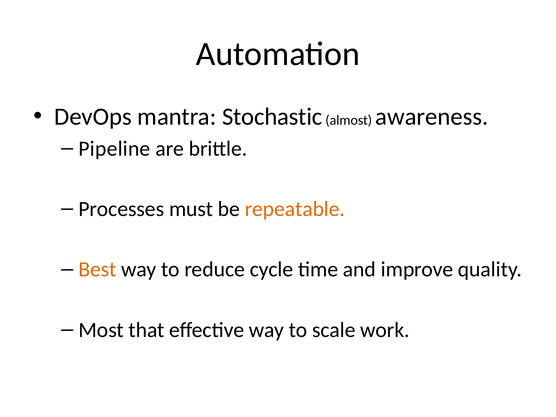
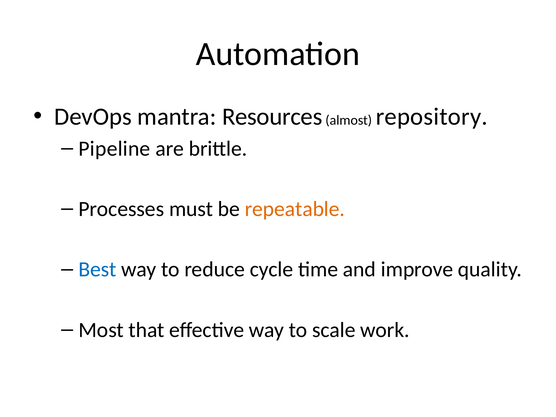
Stochastic: Stochastic -> Resources
awareness: awareness -> repository
Best colour: orange -> blue
